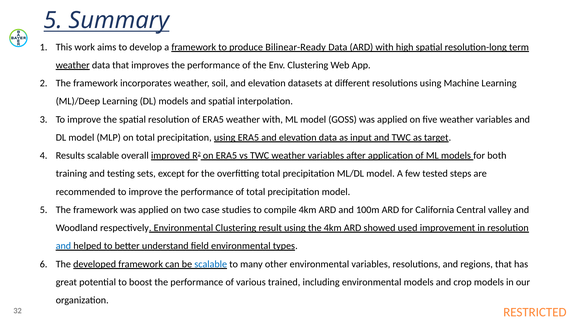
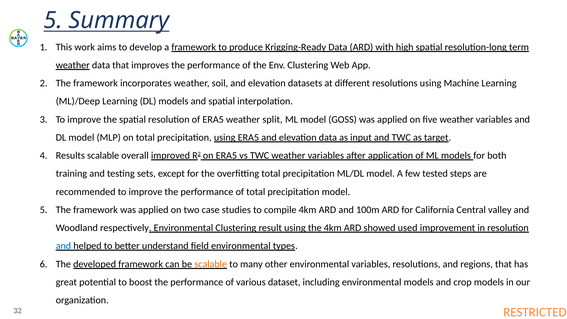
Bilinear-Ready: Bilinear-Ready -> Krigging-Ready
weather with: with -> split
scalable at (211, 264) colour: blue -> orange
trained: trained -> dataset
